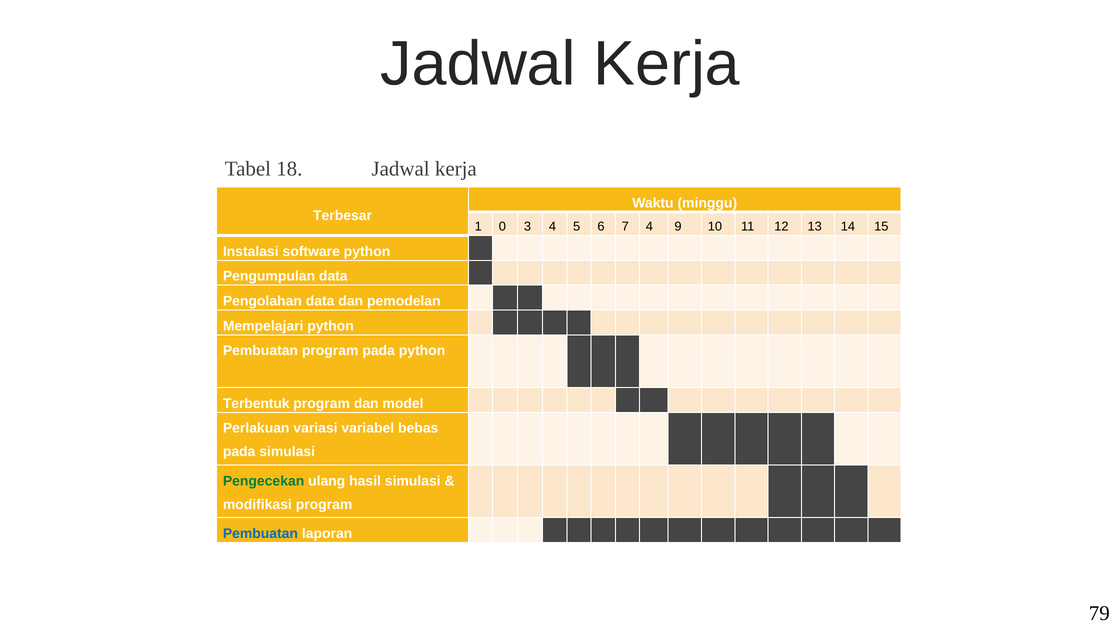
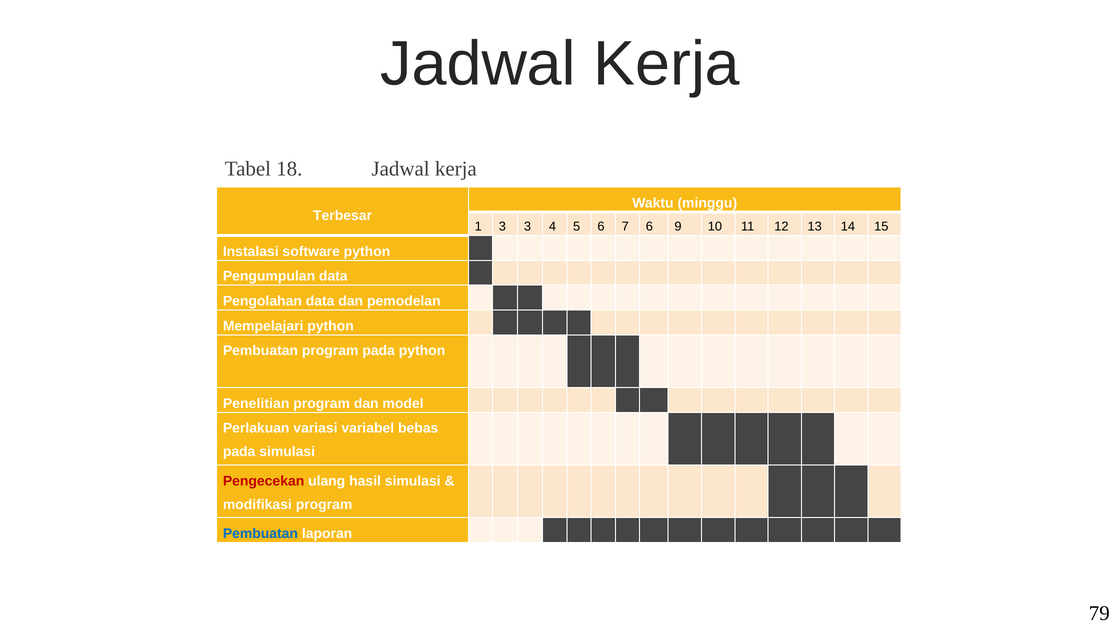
1 0: 0 -> 3
7 4: 4 -> 6
Terbentuk: Terbentuk -> Penelitian
Pengecekan colour: green -> red
